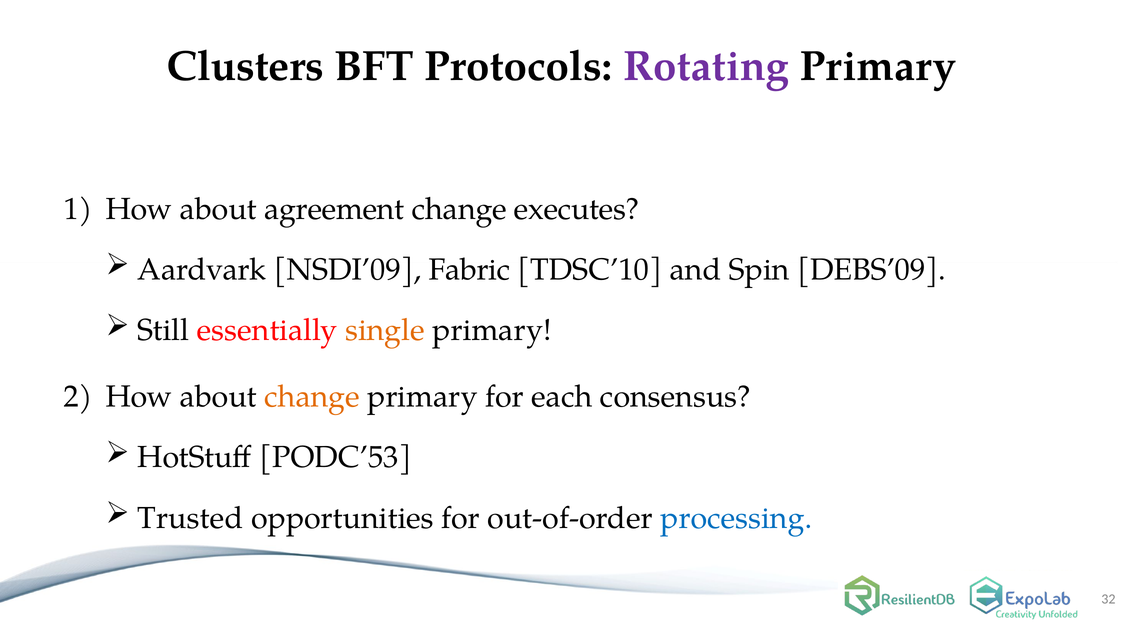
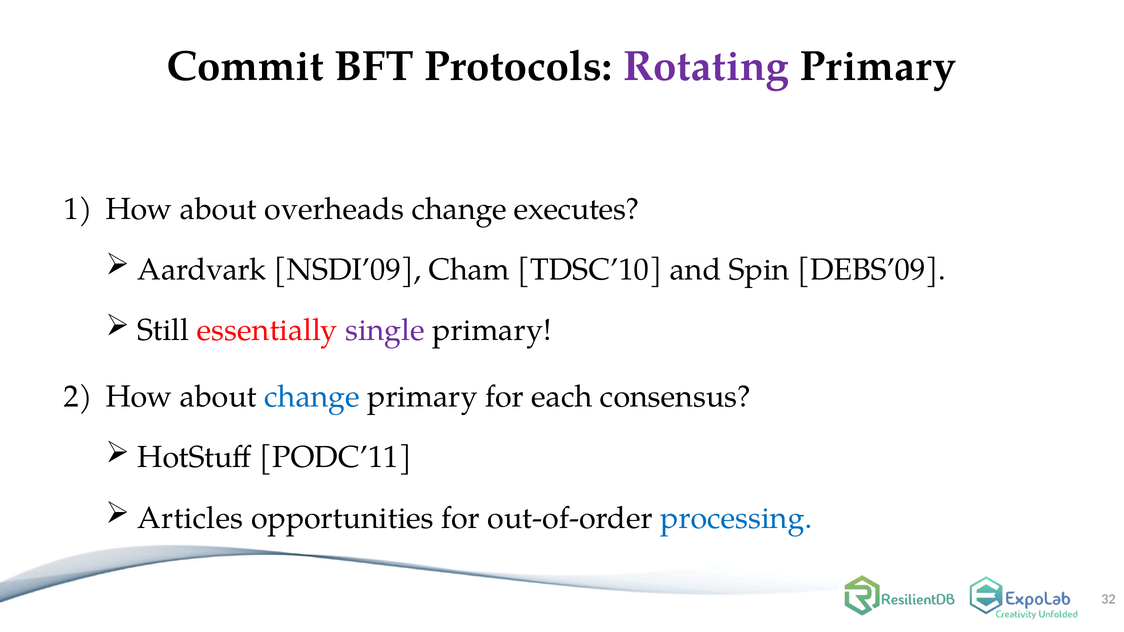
Clusters: Clusters -> Commit
agreement: agreement -> overheads
Fabric: Fabric -> Cham
single colour: orange -> purple
change at (312, 397) colour: orange -> blue
PODC’53: PODC’53 -> PODC’11
Trusted: Trusted -> Articles
